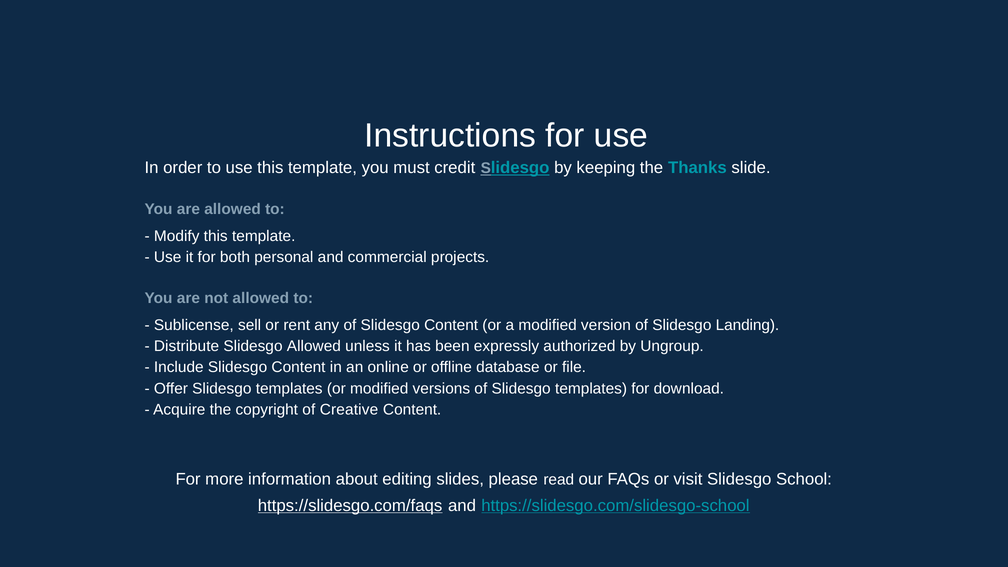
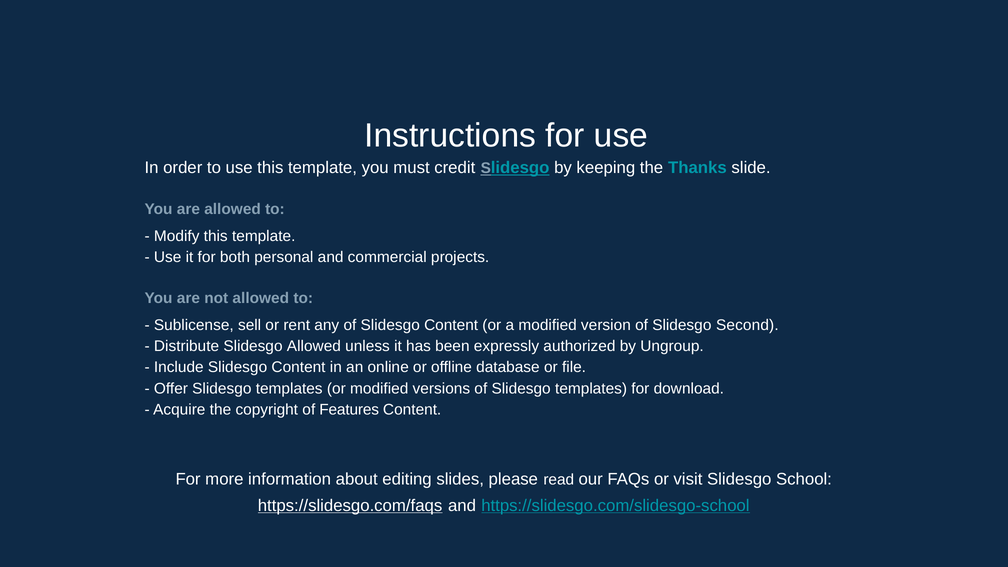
Landing: Landing -> Second
Creative: Creative -> Features
